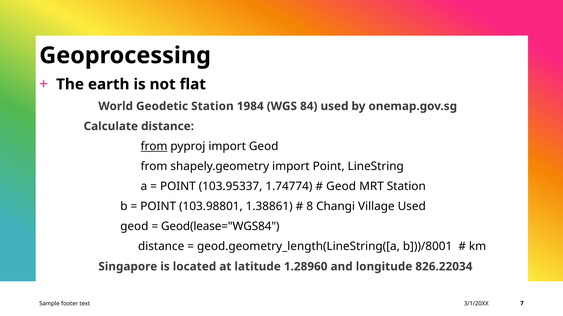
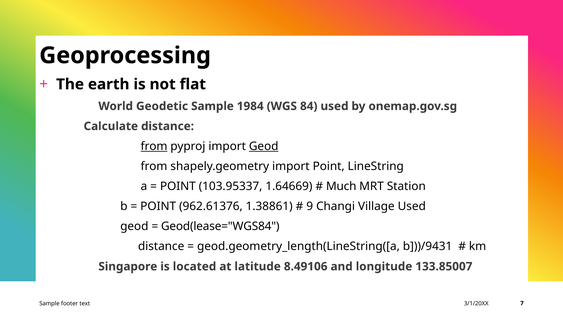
Geodetic Station: Station -> Sample
Geod at (264, 147) underline: none -> present
1.74774: 1.74774 -> 1.64669
Geod at (341, 187): Geod -> Much
103.98801: 103.98801 -> 962.61376
8: 8 -> 9
b]))/8001: b]))/8001 -> b]))/9431
1.28960: 1.28960 -> 8.49106
826.22034: 826.22034 -> 133.85007
